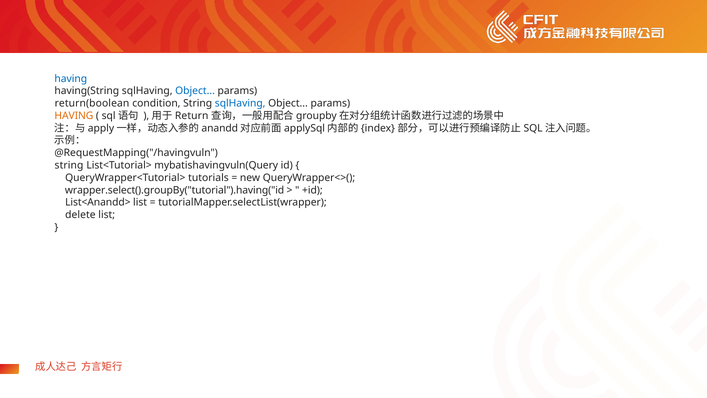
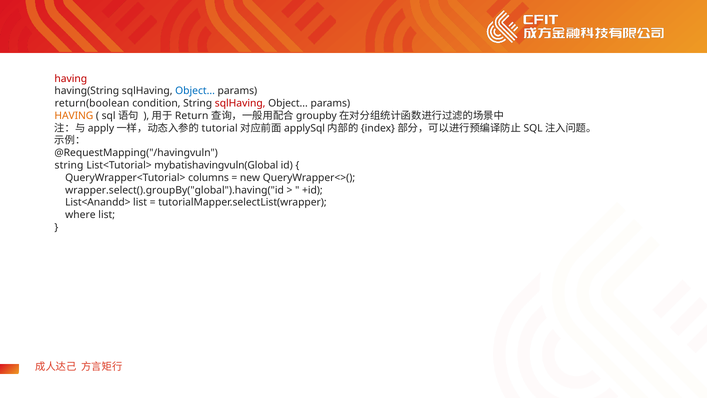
having at (71, 79) colour: blue -> red
sqlHaving at (240, 103) colour: blue -> red
anandd: anandd -> tutorial
mybatishavingvuln(Query: mybatishavingvuln(Query -> mybatishavingvuln(Global
tutorials: tutorials -> columns
wrapper.select().groupBy("tutorial").having("id: wrapper.select().groupBy("tutorial").having("id -> wrapper.select().groupBy("global").having("id
delete: delete -> where
